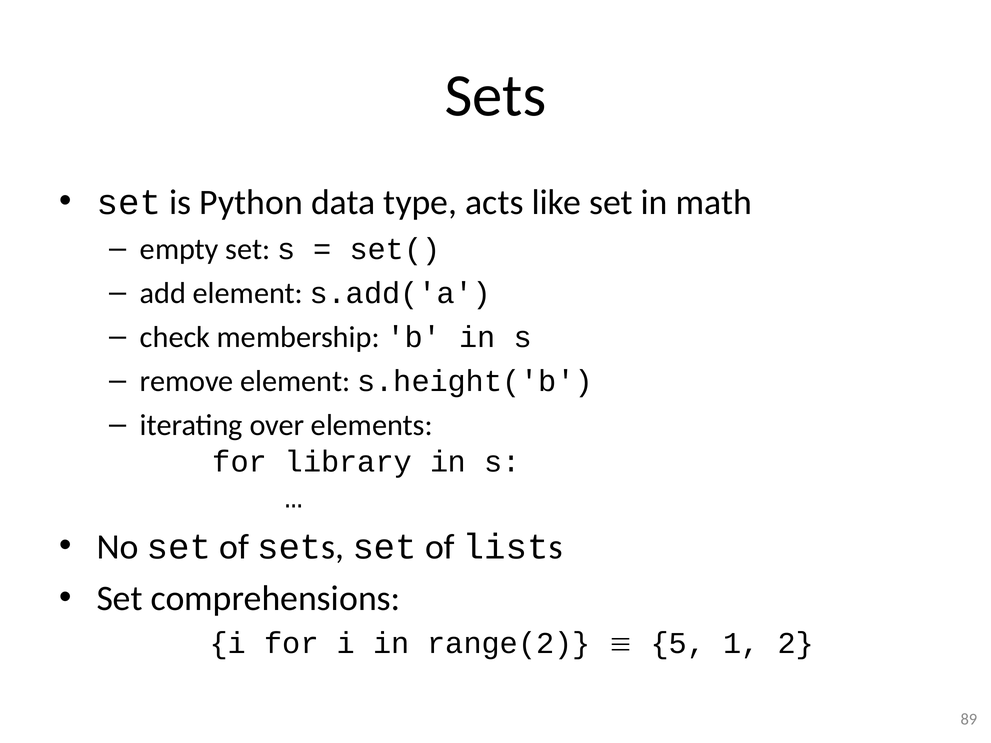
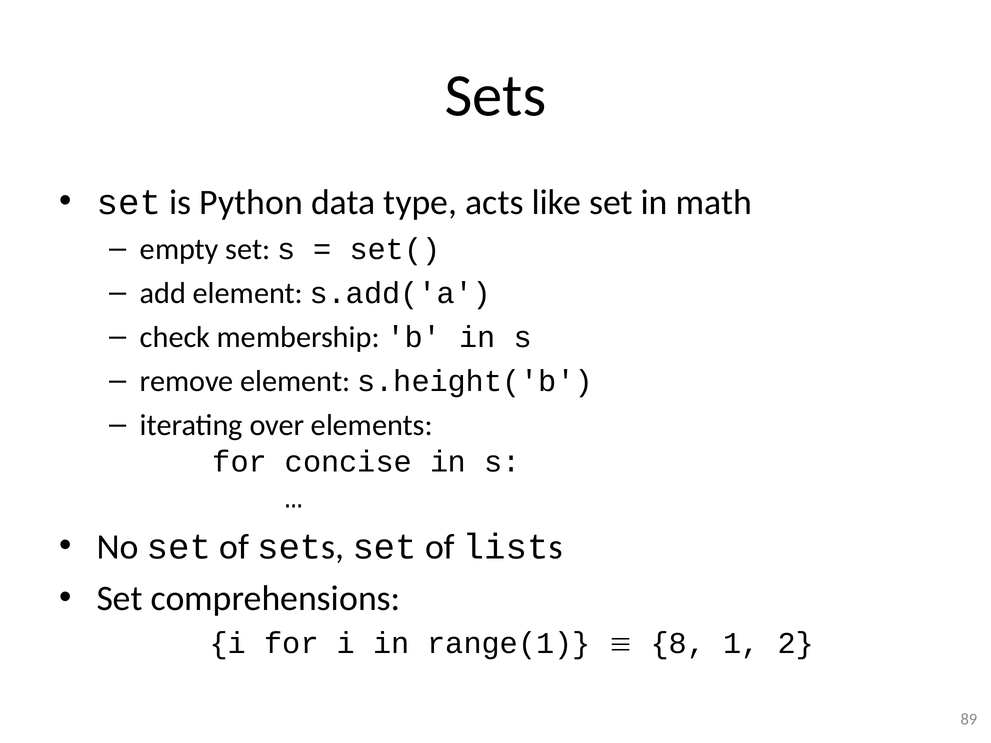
library: library -> concise
range(2: range(2 -> range(1
5: 5 -> 8
